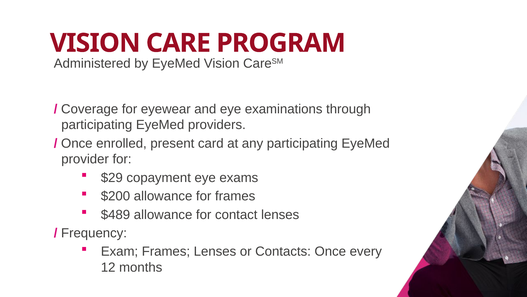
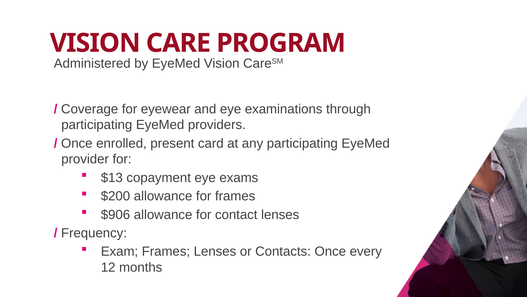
$29: $29 -> $13
$489: $489 -> $906
